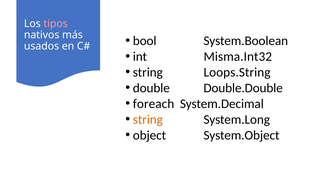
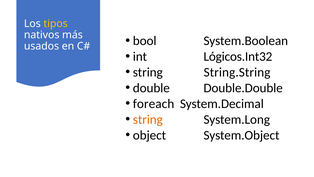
tipos colour: pink -> yellow
Misma.Int32: Misma.Int32 -> Lógicos.Int32
Loops.String: Loops.String -> String.String
